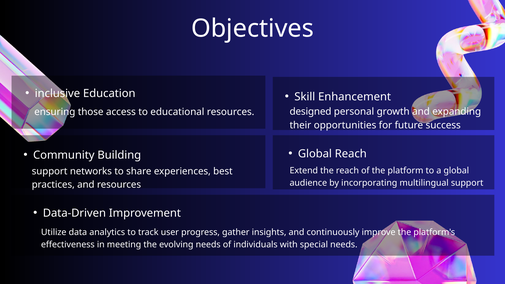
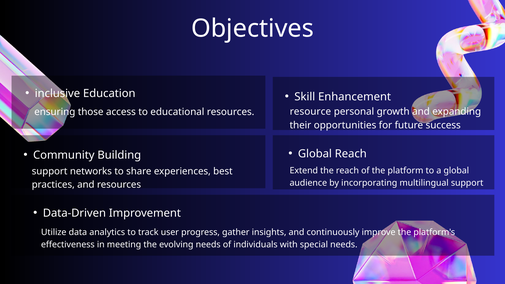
designed: designed -> resource
